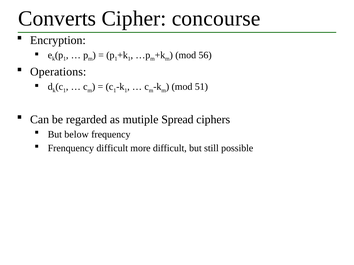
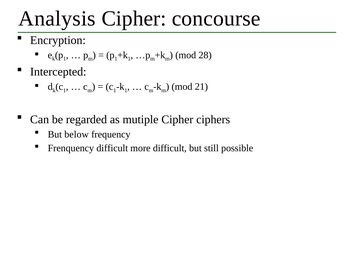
Converts: Converts -> Analysis
56: 56 -> 28
Operations: Operations -> Intercepted
51: 51 -> 21
mutiple Spread: Spread -> Cipher
